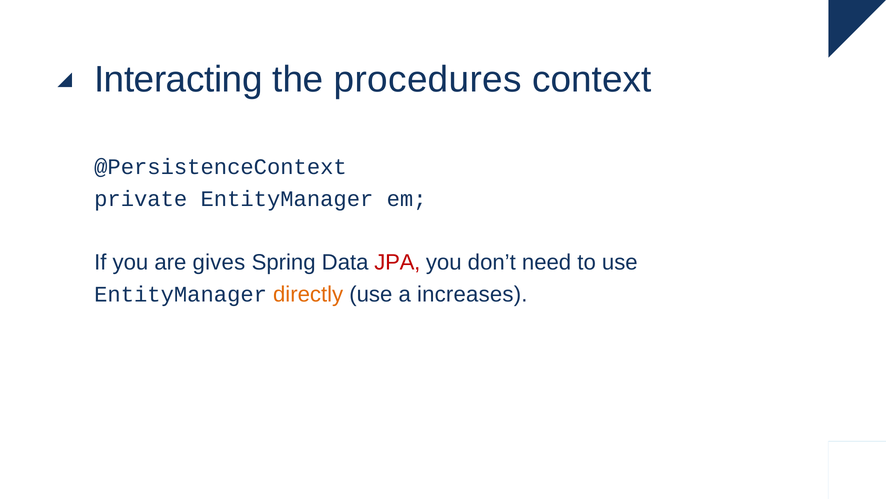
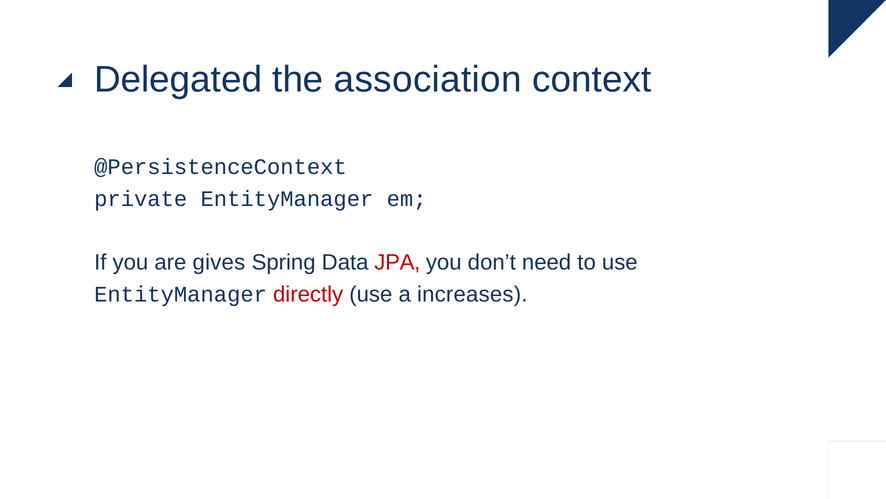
Interacting: Interacting -> Delegated
procedures: procedures -> association
directly colour: orange -> red
